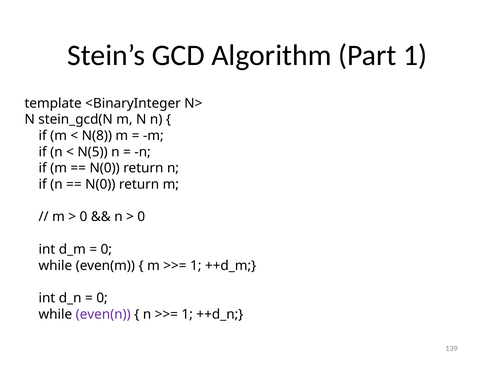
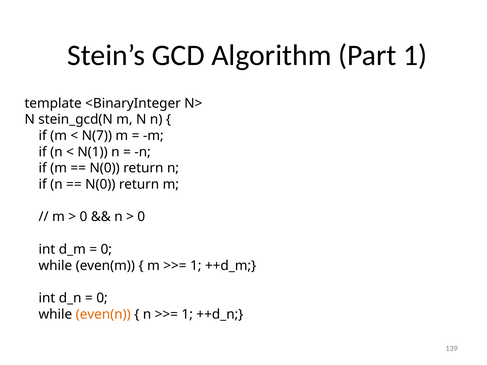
N(8: N(8 -> N(7
N(5: N(5 -> N(1
even(n colour: purple -> orange
